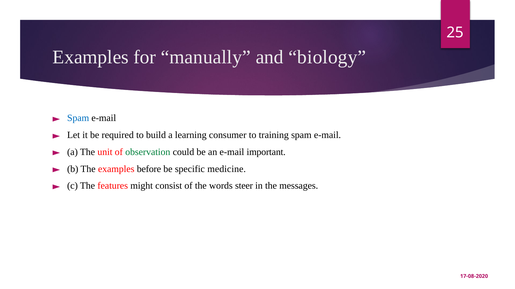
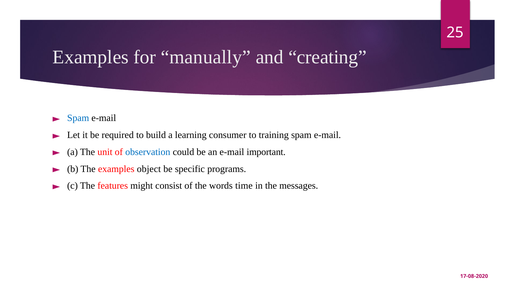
biology: biology -> creating
observation colour: green -> blue
before: before -> object
medicine: medicine -> programs
steer: steer -> time
